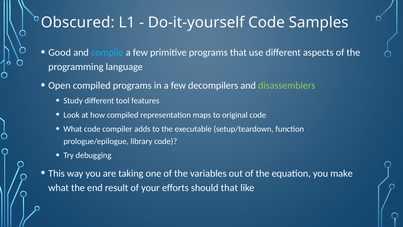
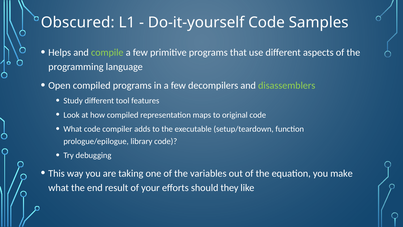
Good: Good -> Helps
compile colour: light blue -> light green
should that: that -> they
